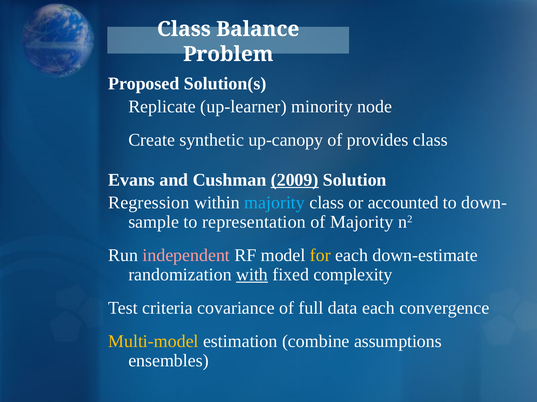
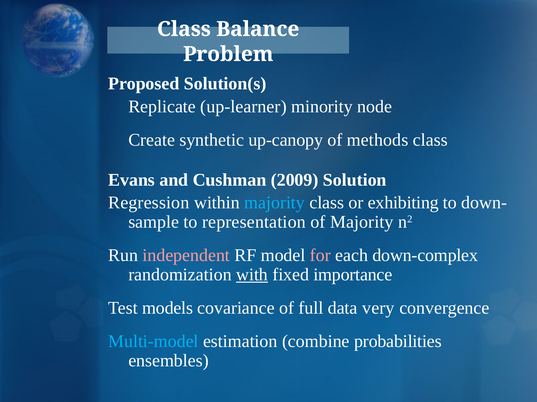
provides: provides -> methods
2009 underline: present -> none
accounted: accounted -> exhibiting
for colour: yellow -> pink
down-estimate: down-estimate -> down-complex
complexity: complexity -> importance
criteria: criteria -> models
data each: each -> very
Multi-model colour: yellow -> light blue
assumptions: assumptions -> probabilities
